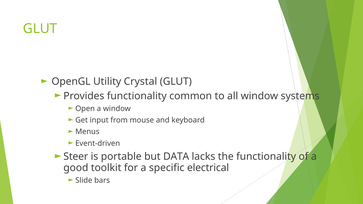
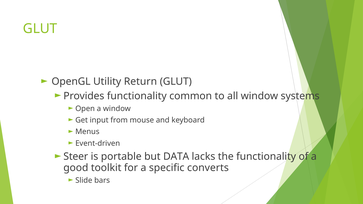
Crystal: Crystal -> Return
electrical: electrical -> converts
